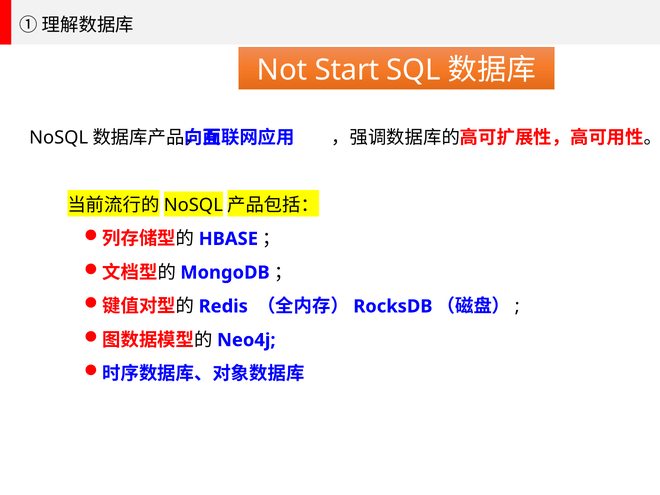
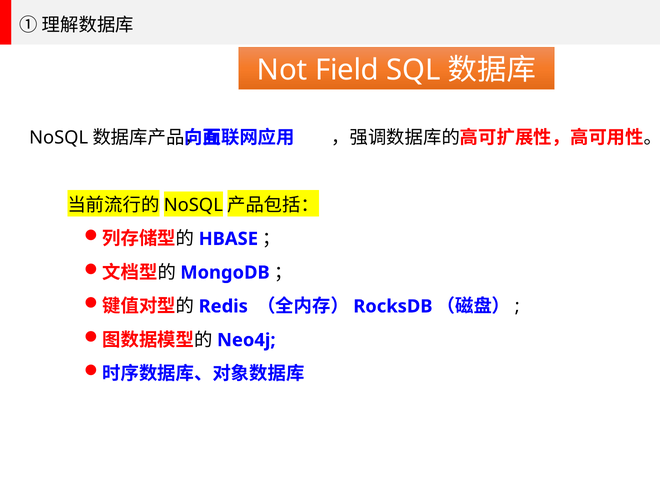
Start: Start -> Field
